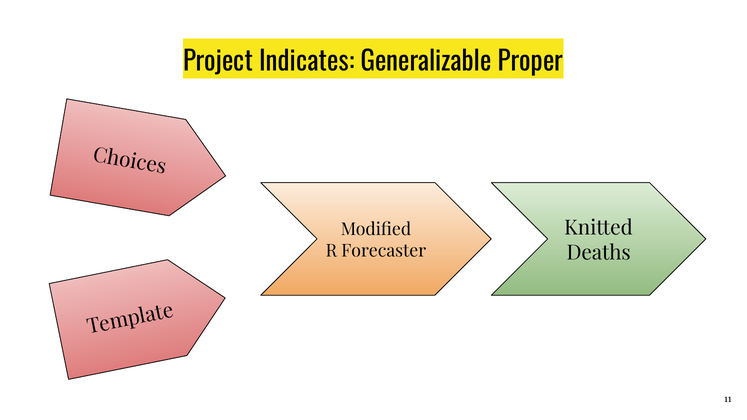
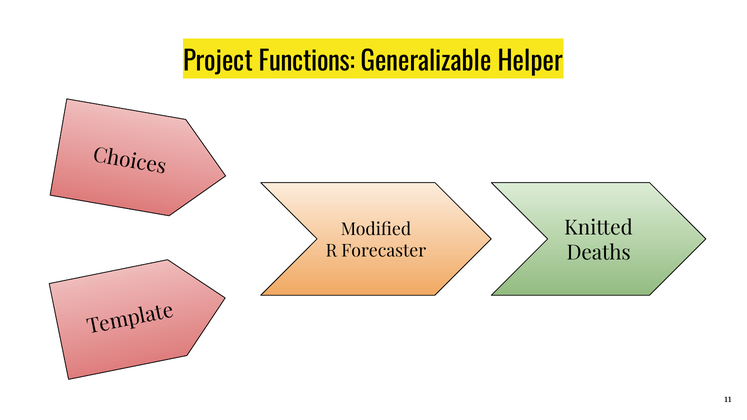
Indicates: Indicates -> Functions
Proper: Proper -> Helper
